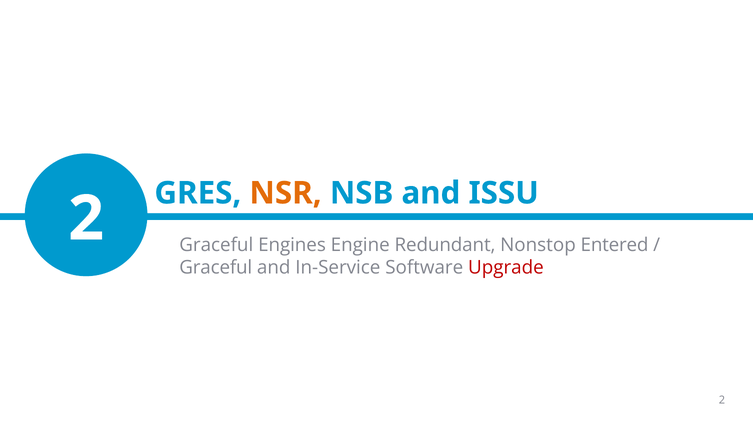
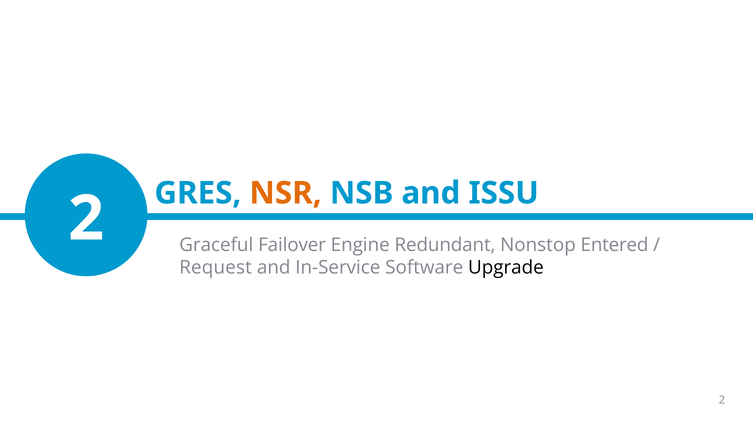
Engines: Engines -> Failover
Graceful at (216, 267): Graceful -> Request
Upgrade colour: red -> black
